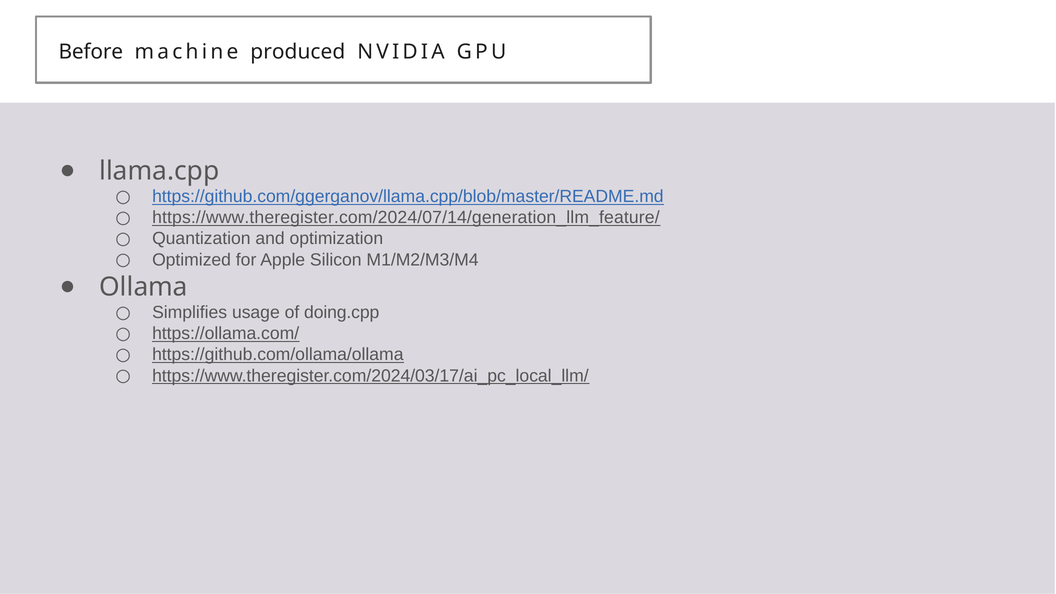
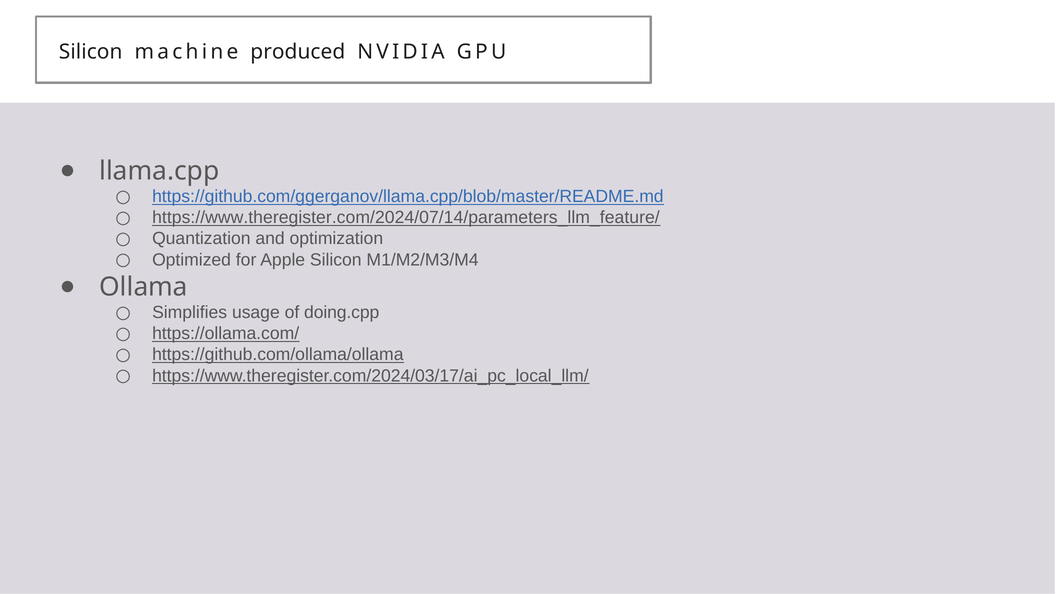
Before at (91, 52): Before -> Silicon
https://www.theregister.com/2024/07/14/generation_llm_feature/: https://www.theregister.com/2024/07/14/generation_llm_feature/ -> https://www.theregister.com/2024/07/14/parameters_llm_feature/
